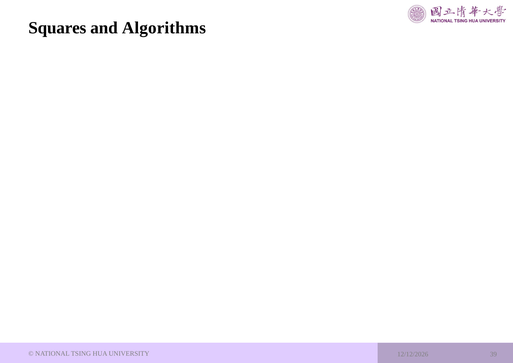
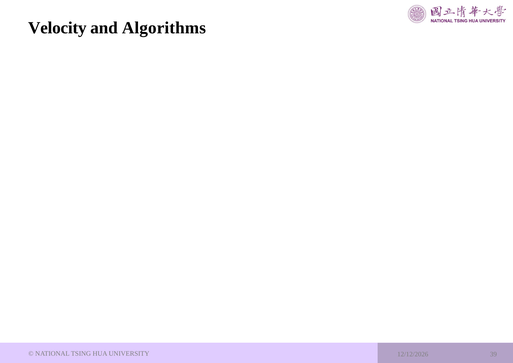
Squares: Squares -> Velocity
